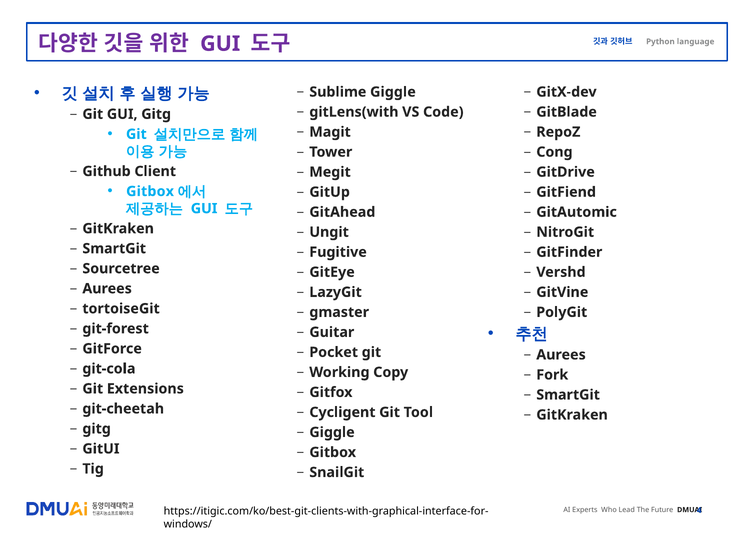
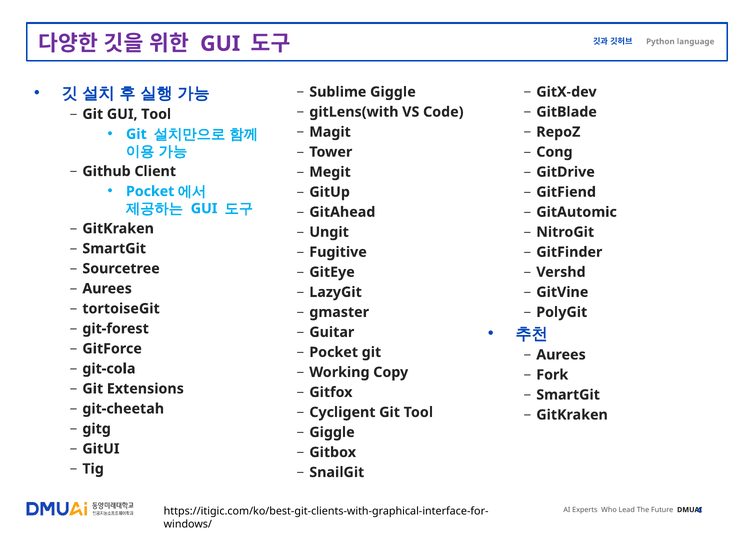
GUI Gitg: Gitg -> Tool
Gitbox at (150, 191): Gitbox -> Pocket
